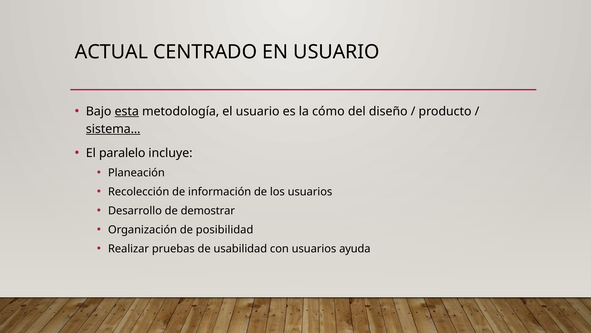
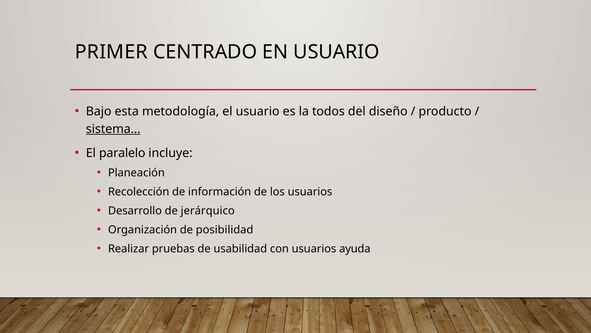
ACTUAL: ACTUAL -> PRIMER
esta underline: present -> none
cómo: cómo -> todos
demostrar: demostrar -> jerárquico
